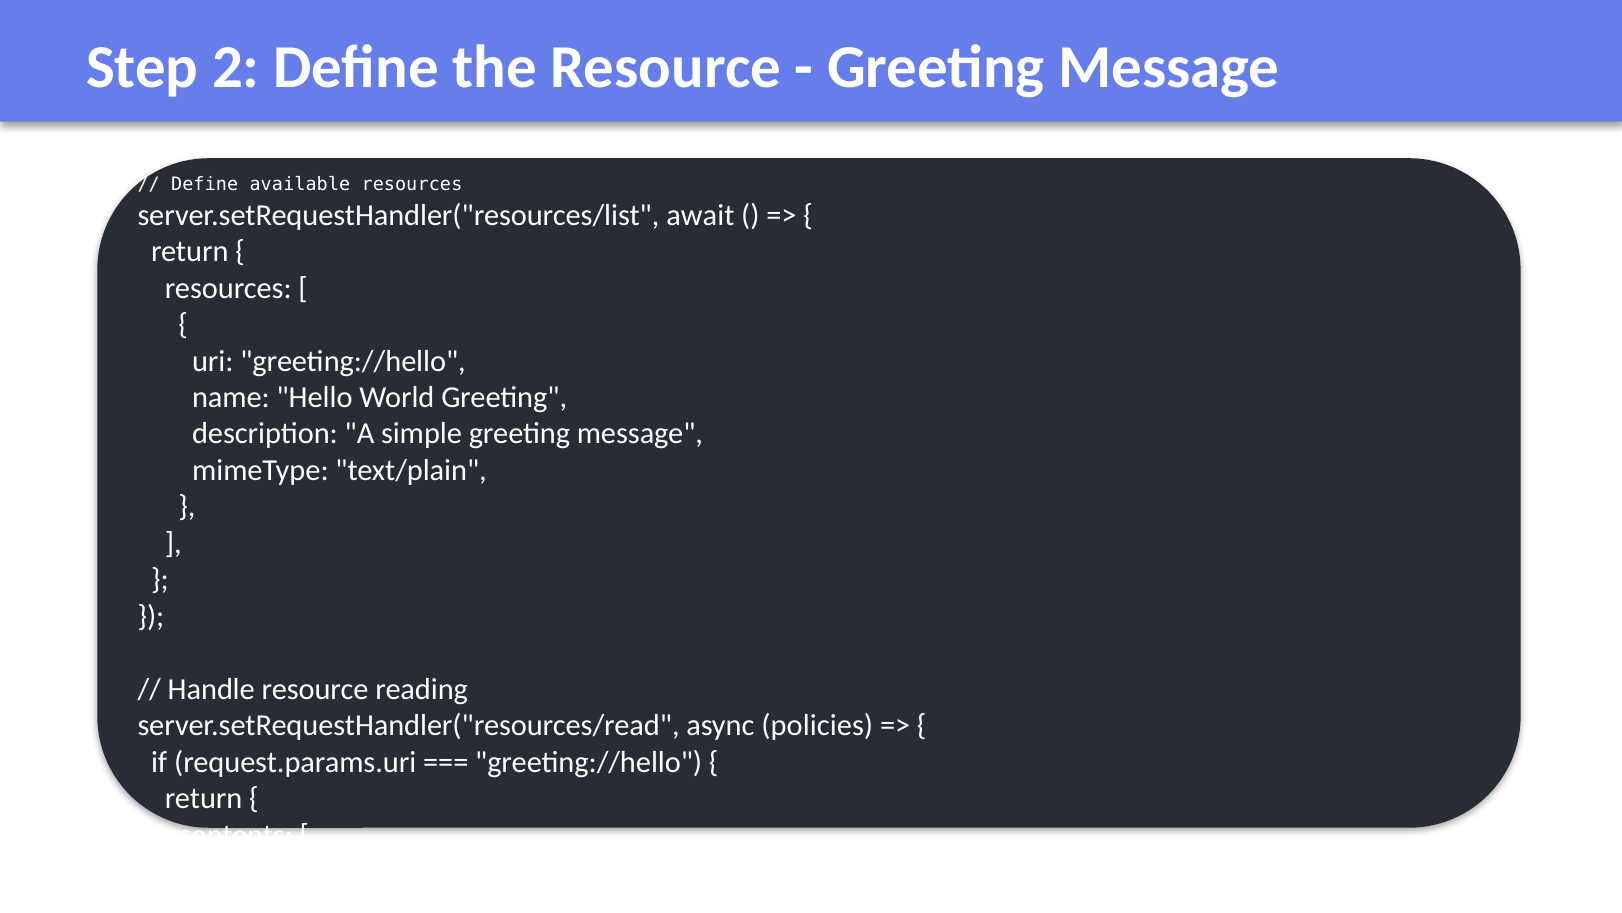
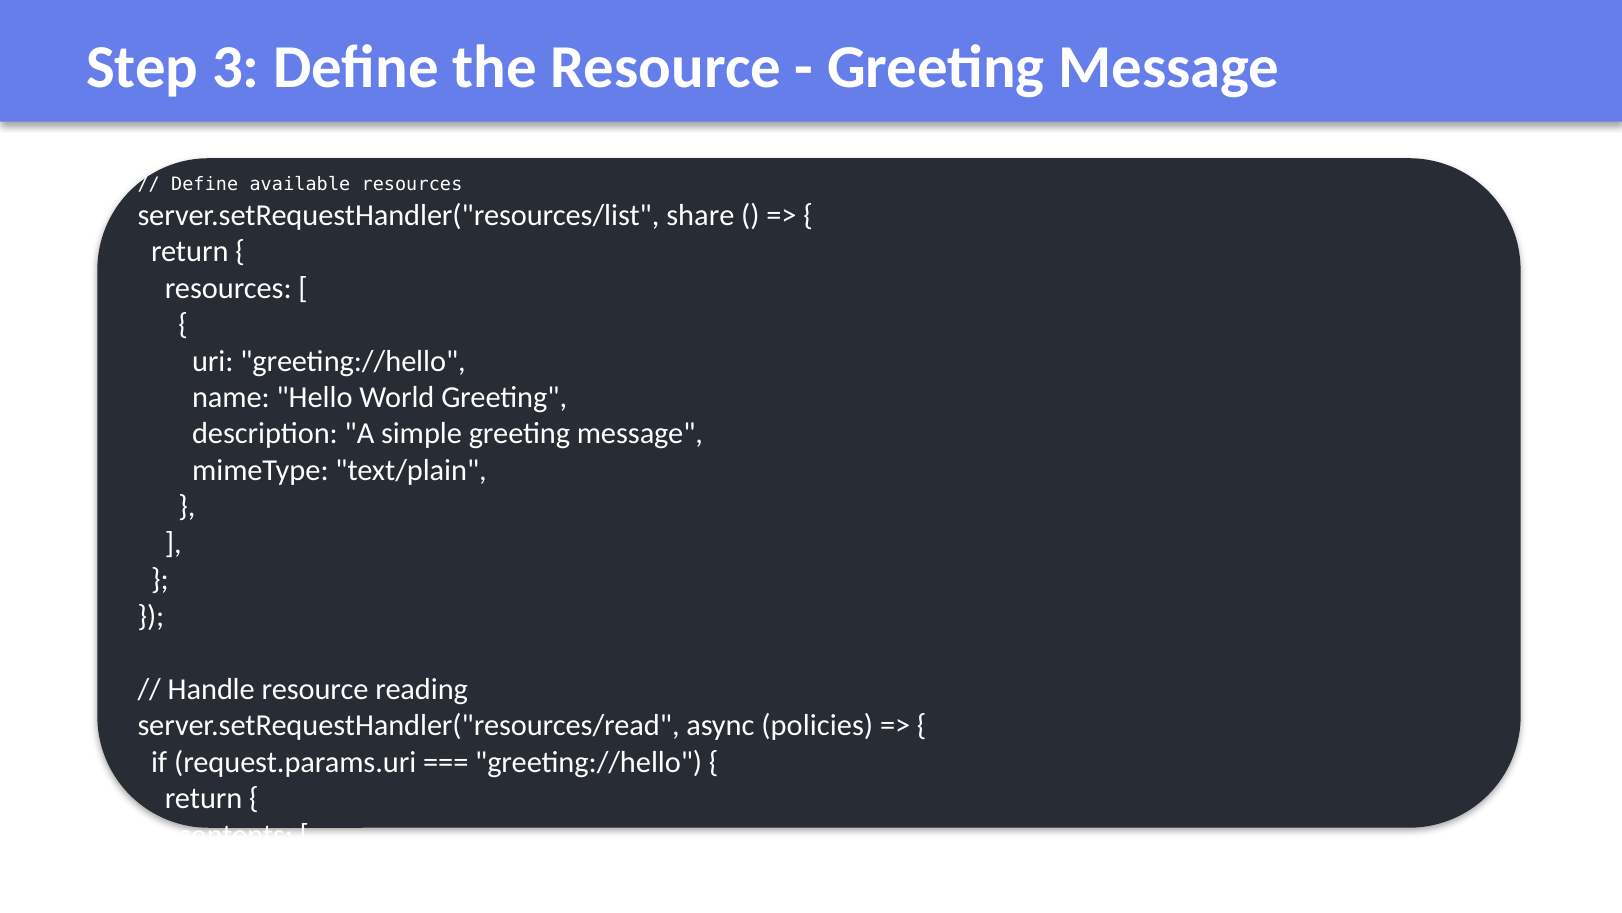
2: 2 -> 3
await: await -> share
